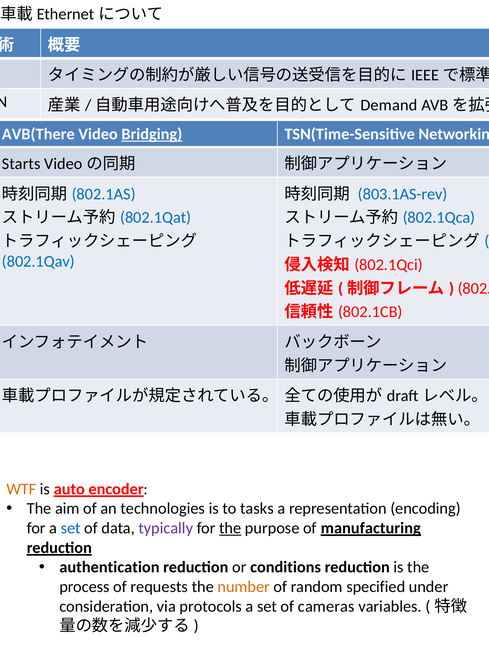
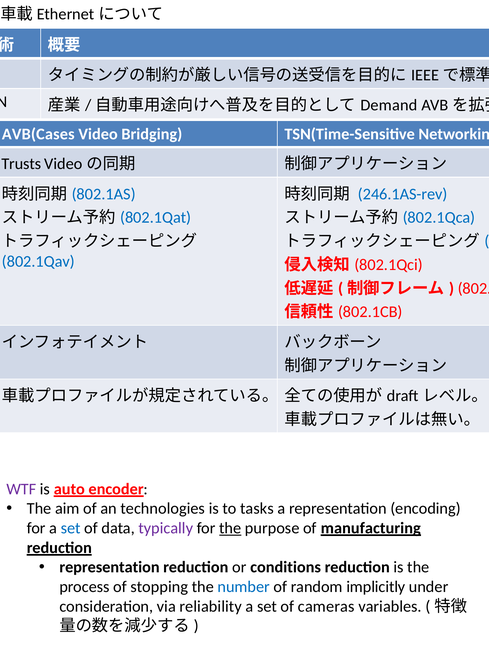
AVB(There: AVB(There -> AVB(Cases
Bridging underline: present -> none
Starts: Starts -> Trusts
803.1AS-rev: 803.1AS-rev -> 246.1AS-rev
WTF colour: orange -> purple
authentication at (109, 567): authentication -> representation
requests: requests -> stopping
number colour: orange -> blue
specified: specified -> implicitly
protocols: protocols -> reliability
